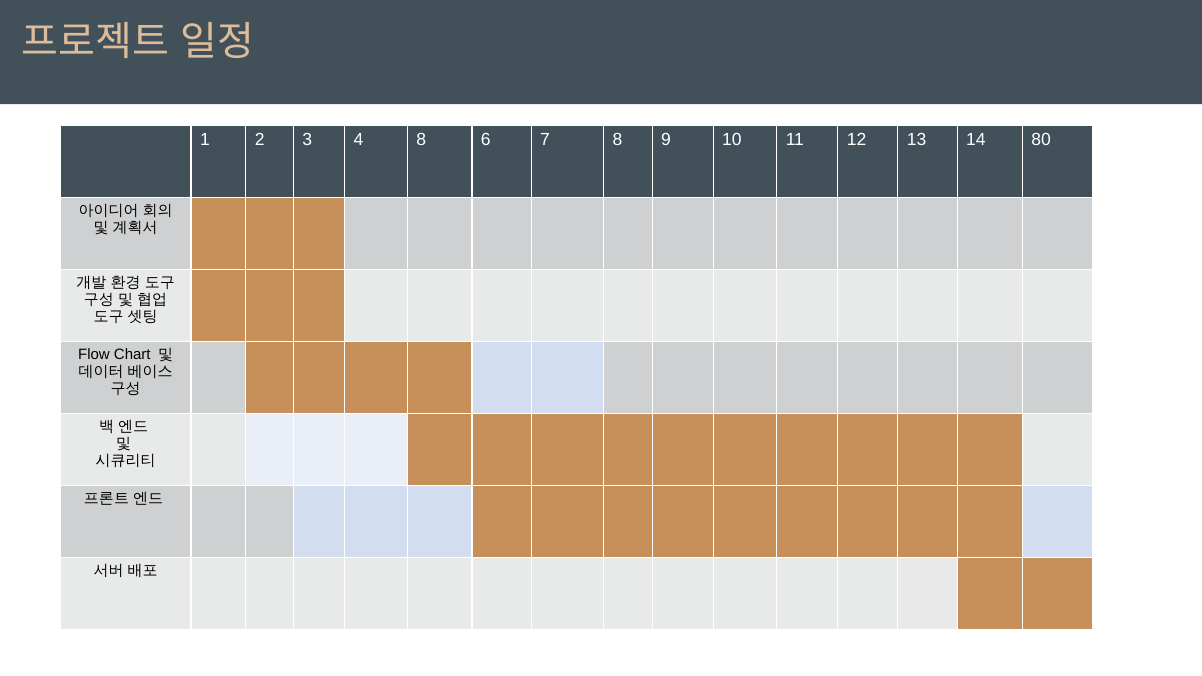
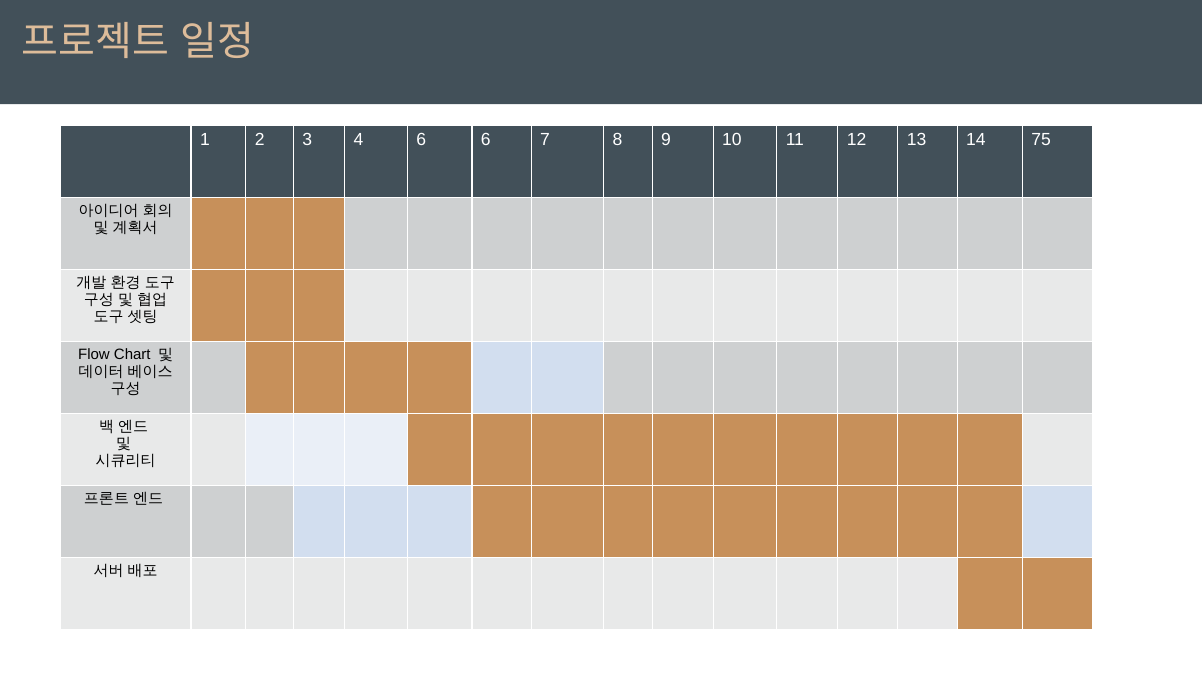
4 8: 8 -> 6
80: 80 -> 75
